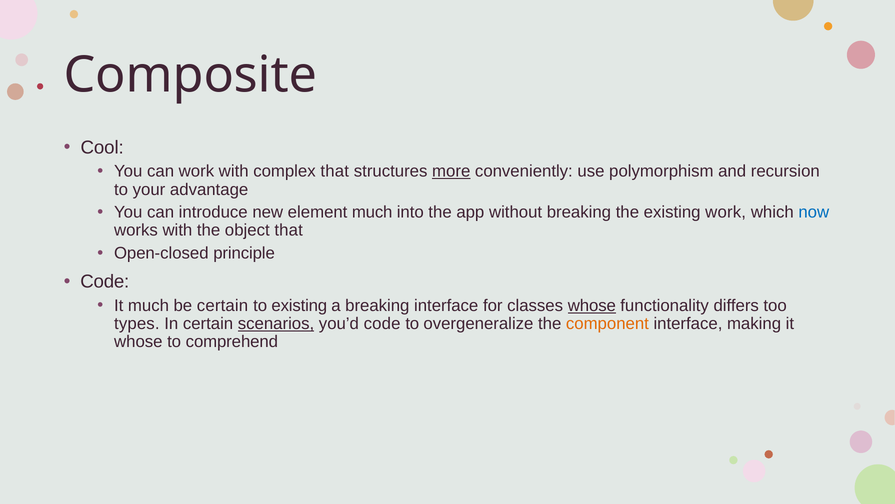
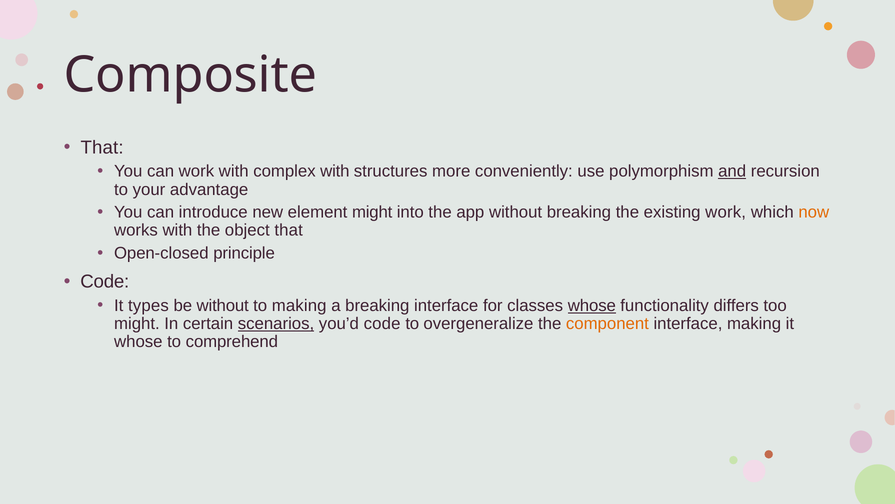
Cool at (102, 147): Cool -> That
complex that: that -> with
more underline: present -> none
and underline: none -> present
element much: much -> might
now colour: blue -> orange
It much: much -> types
be certain: certain -> without
to existing: existing -> making
types at (137, 323): types -> might
